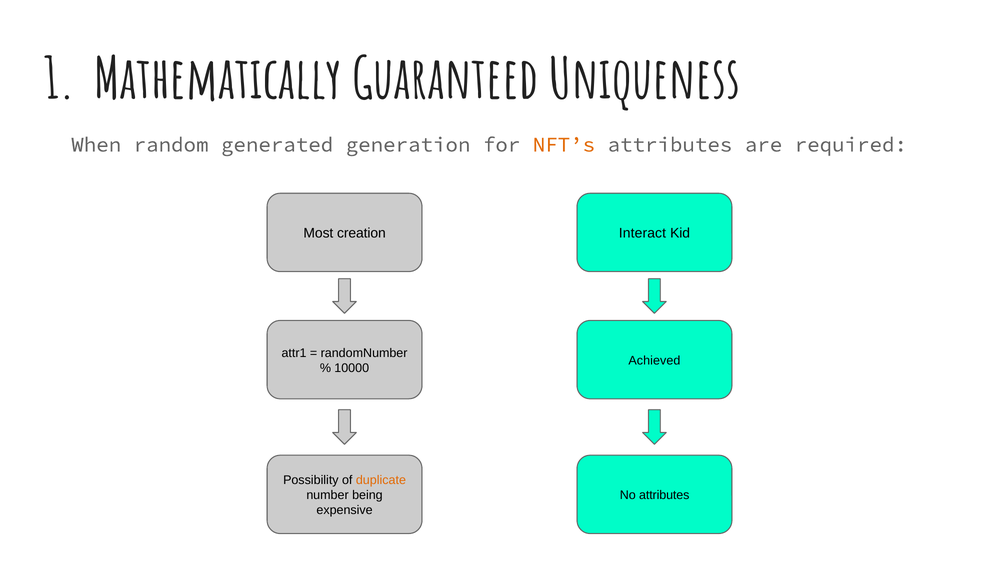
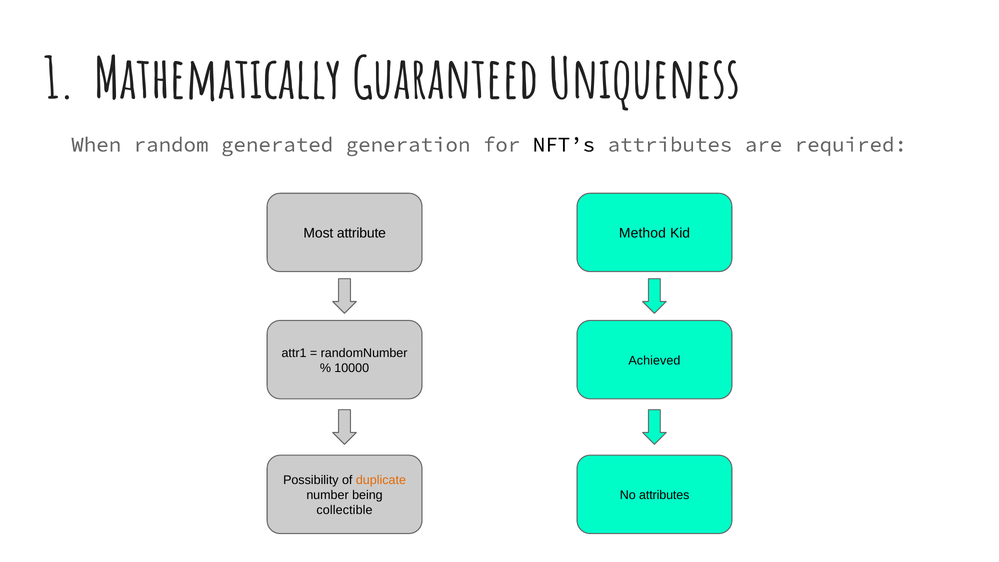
NFT’s colour: orange -> black
creation: creation -> attribute
Interact: Interact -> Method
expensive: expensive -> collectible
